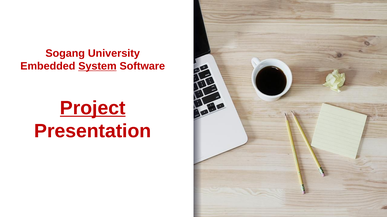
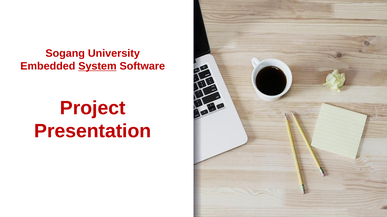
Project underline: present -> none
